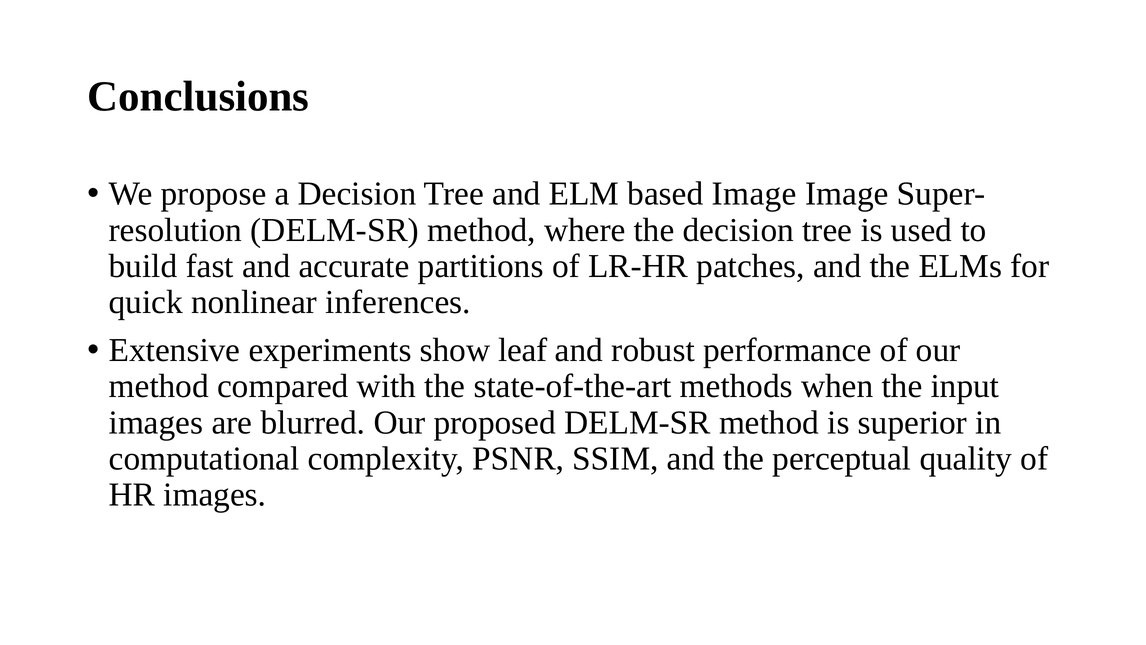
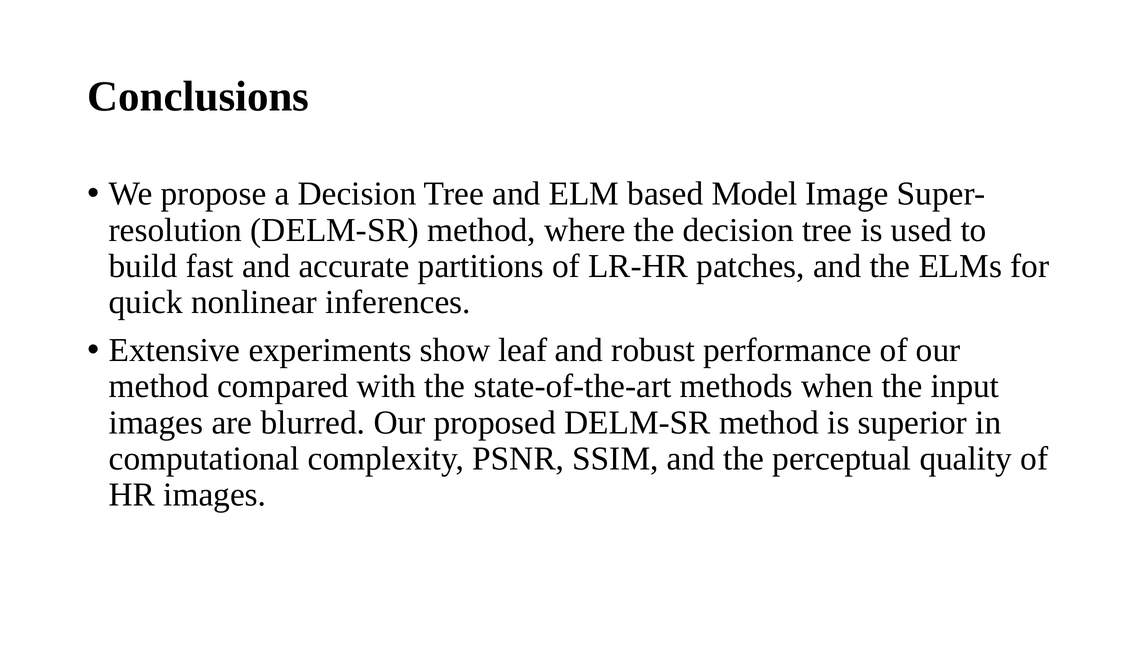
based Image: Image -> Model
